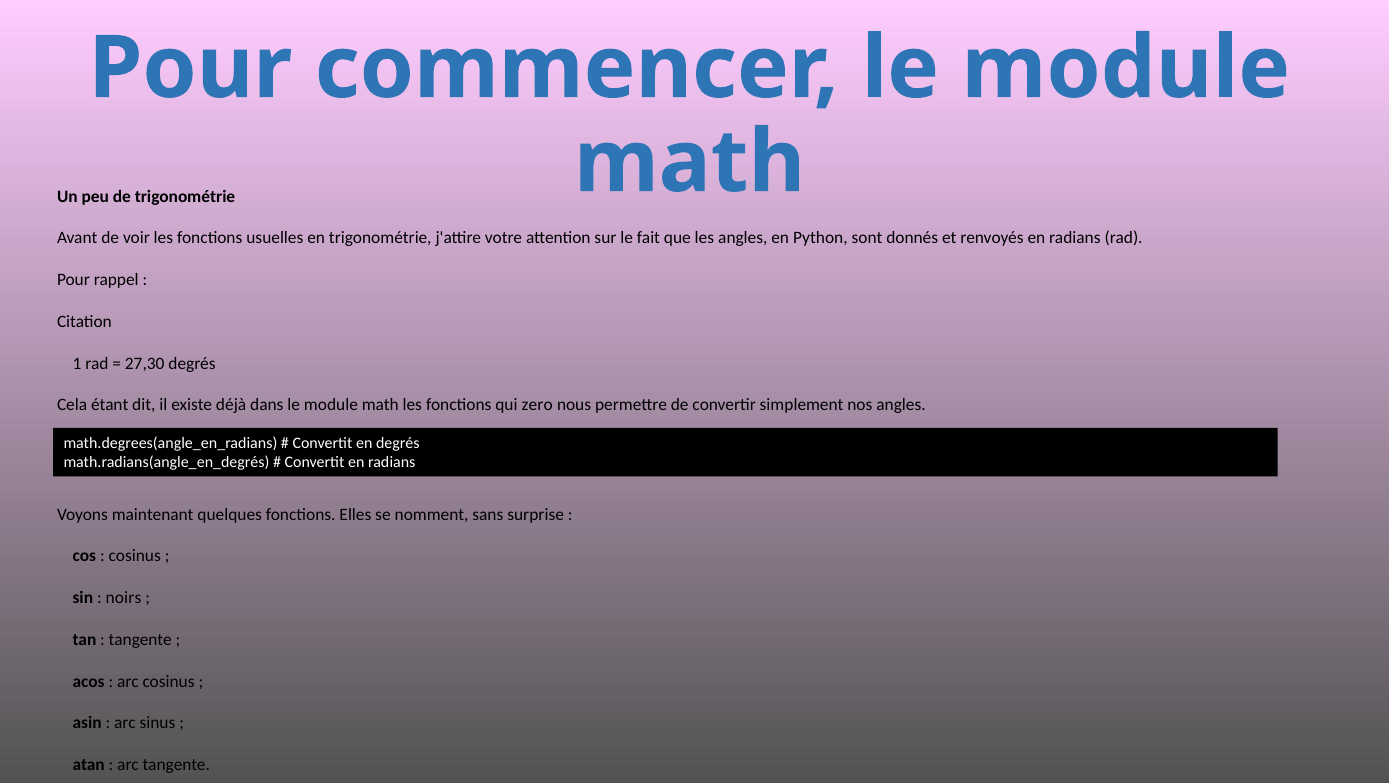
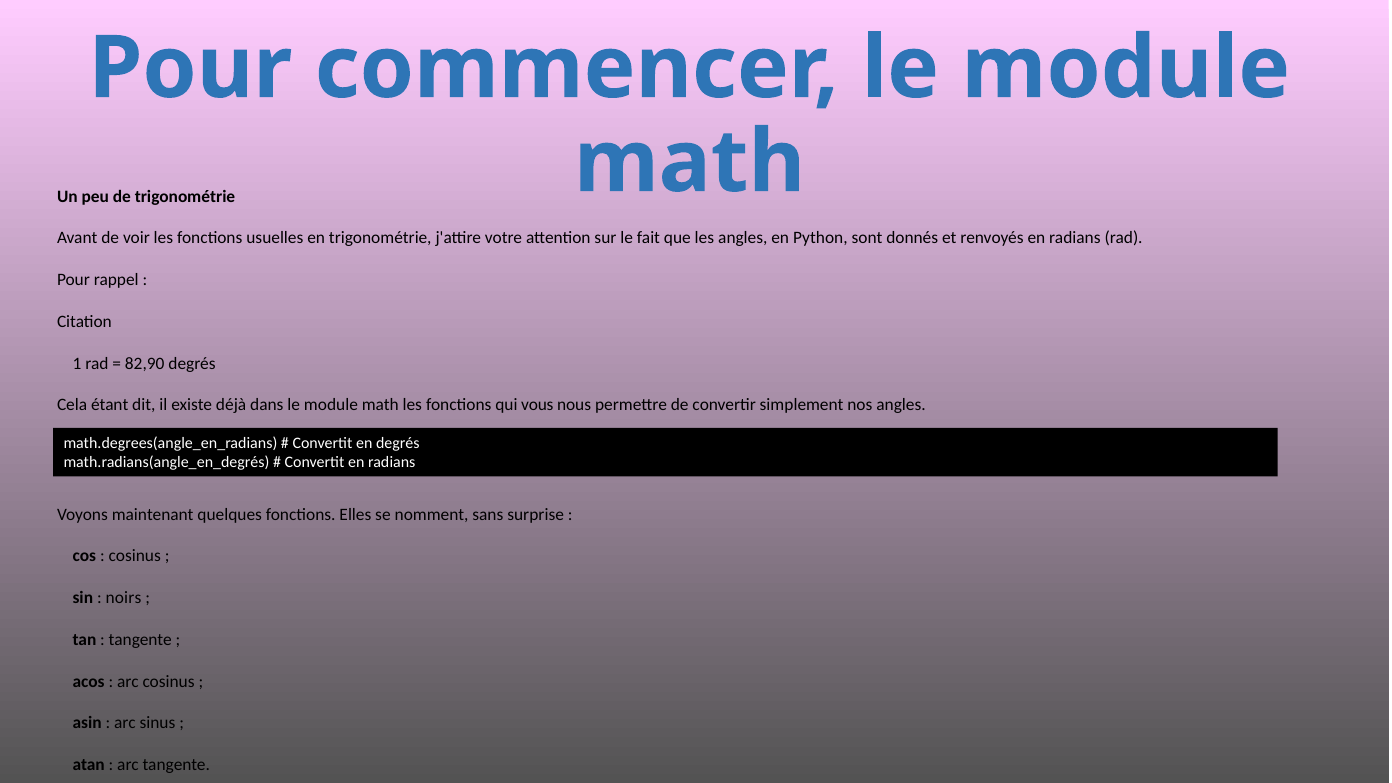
27,30: 27,30 -> 82,90
zero: zero -> vous
